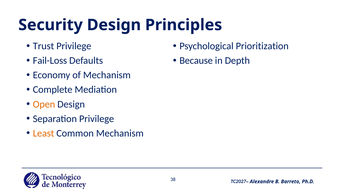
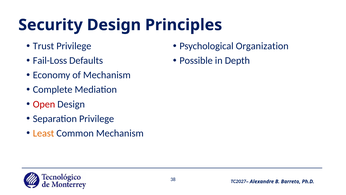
Prioritization: Prioritization -> Organization
Because: Because -> Possible
Open colour: orange -> red
